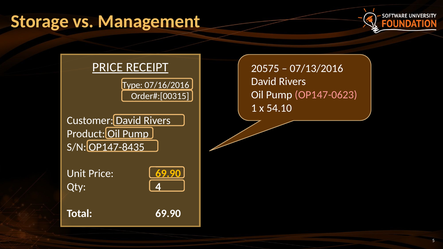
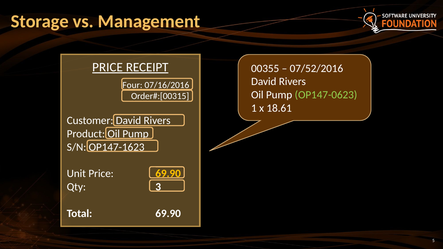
20575: 20575 -> 00355
07/13/2016: 07/13/2016 -> 07/52/2016
Type: Type -> Four
OP147-0623 colour: pink -> light green
54.10: 54.10 -> 18.61
OP147-8435: OP147-8435 -> OP147-1623
4: 4 -> 3
